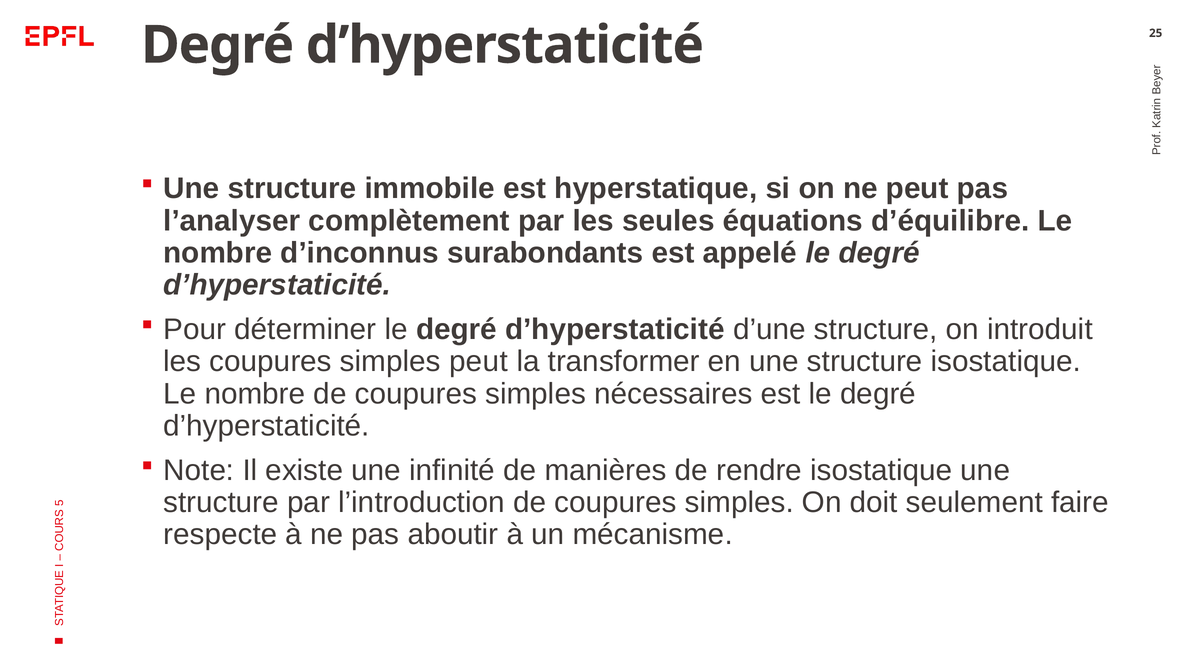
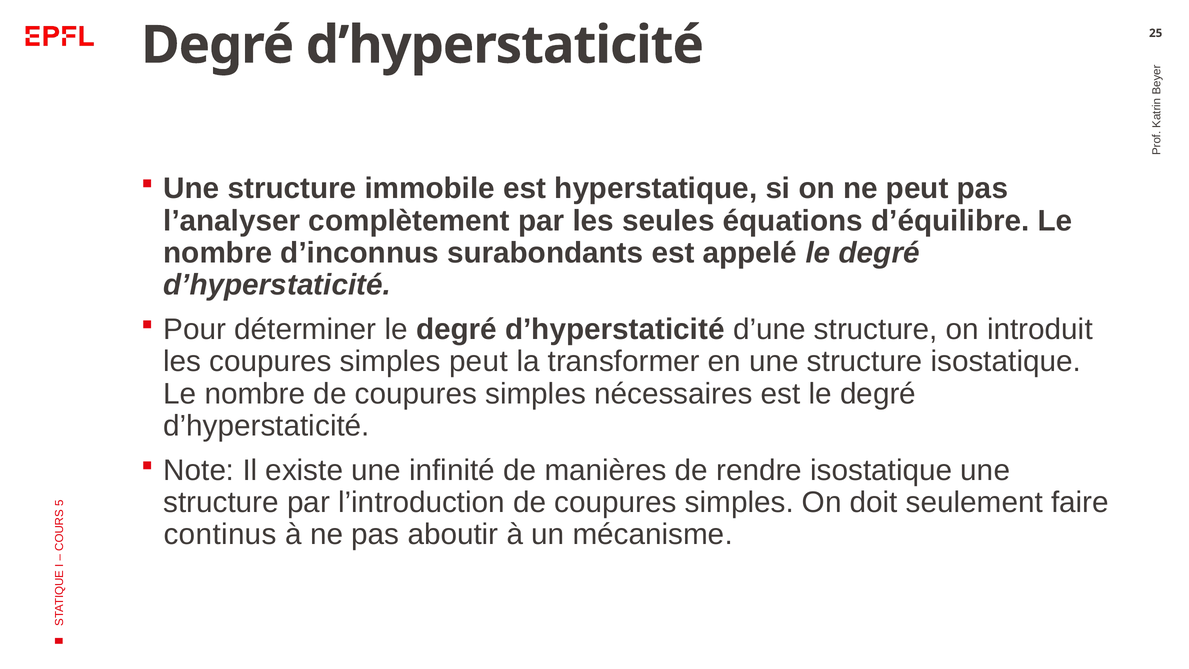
respecte: respecte -> continus
